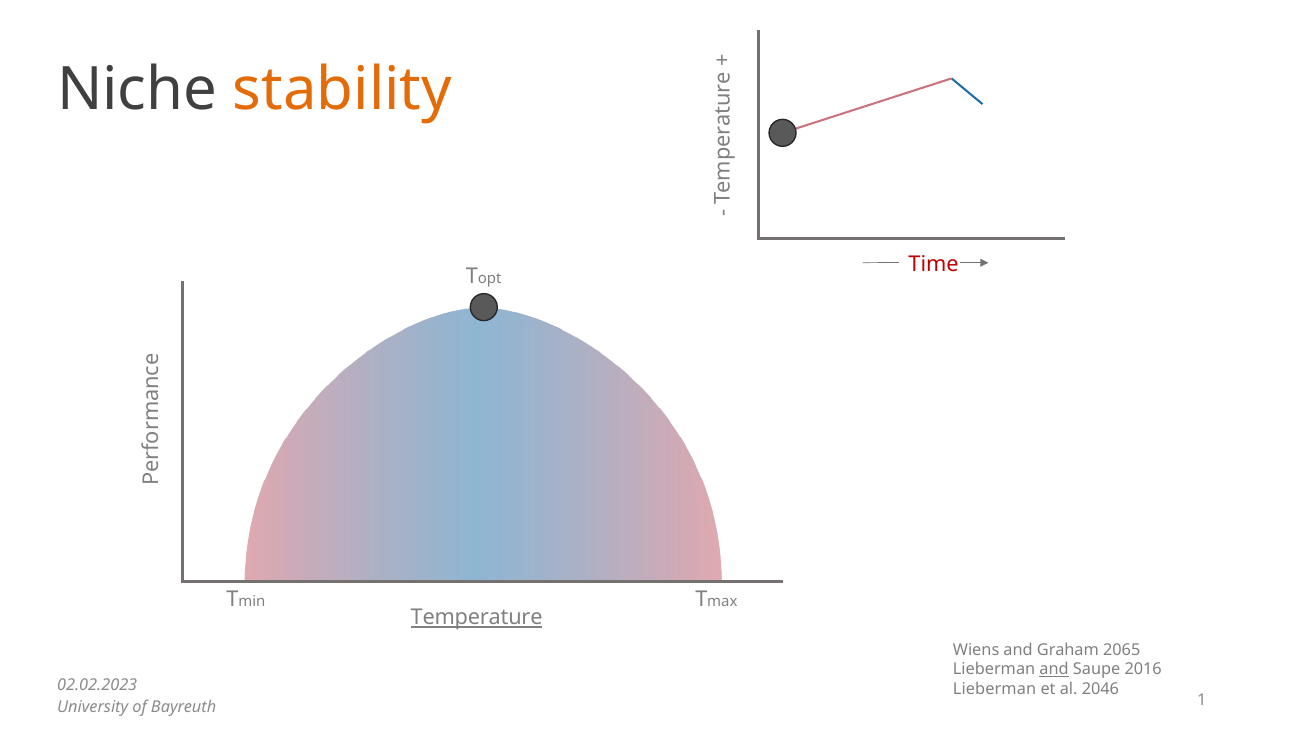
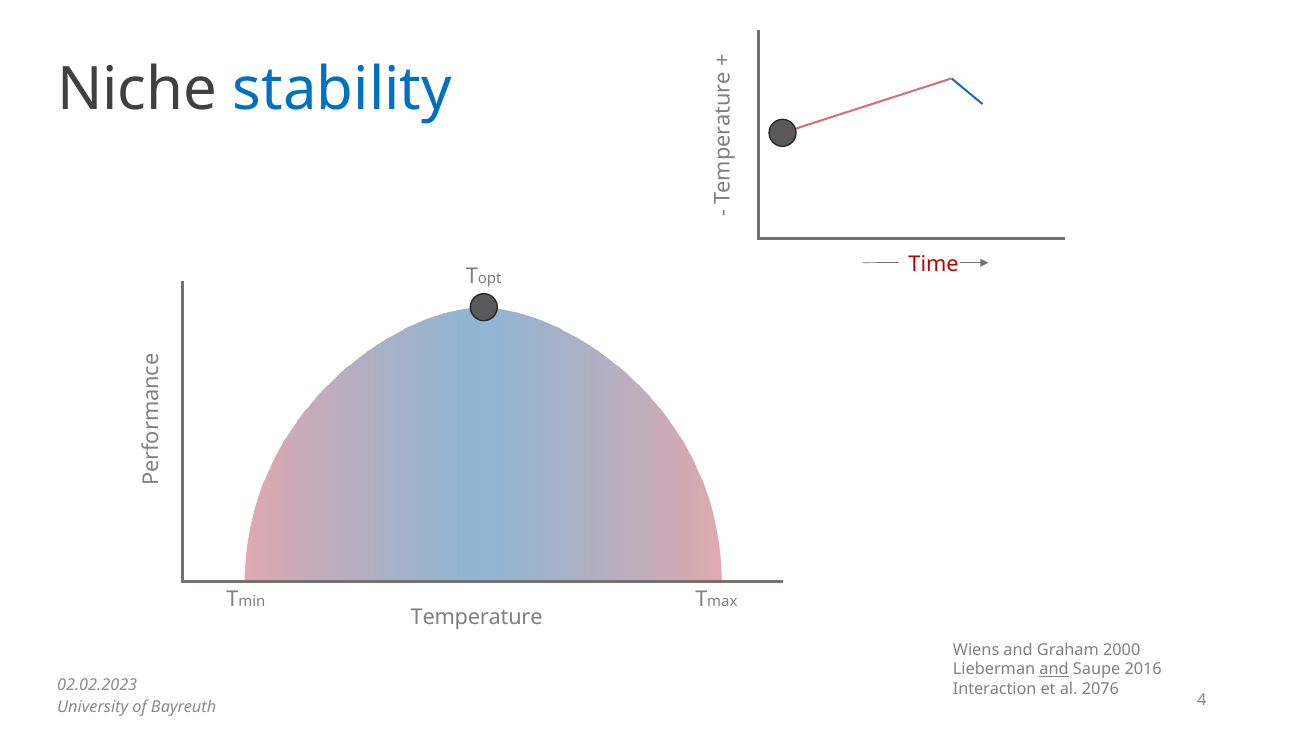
stability colour: orange -> blue
Temperature underline: present -> none
2065: 2065 -> 2000
Lieberman at (995, 689): Lieberman -> Interaction
2046: 2046 -> 2076
1: 1 -> 4
